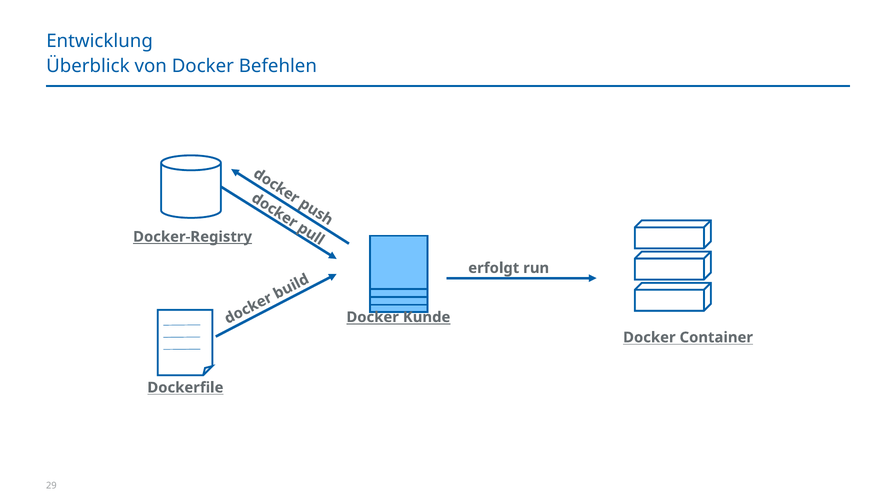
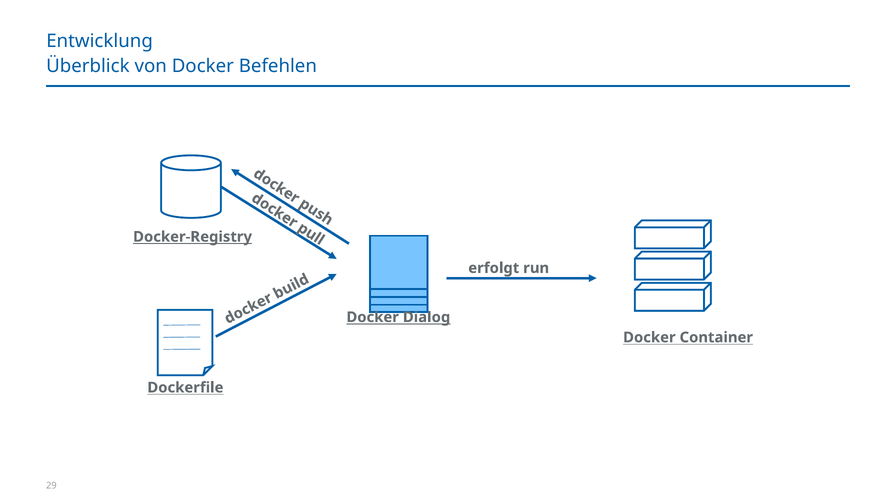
Kunde: Kunde -> Dialog
